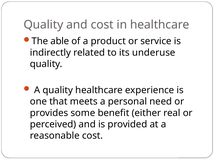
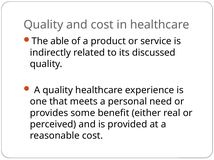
underuse: underuse -> discussed
